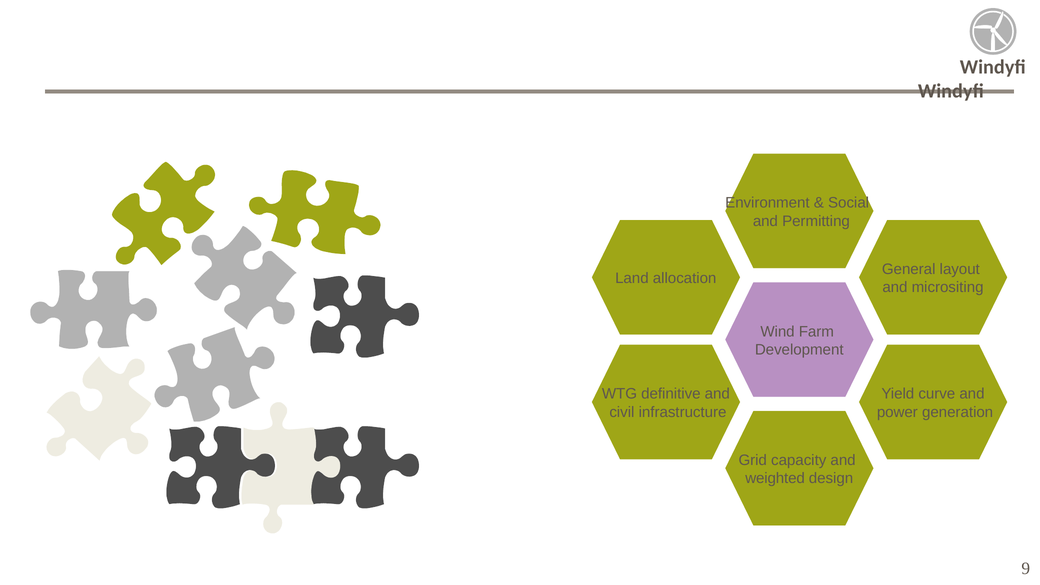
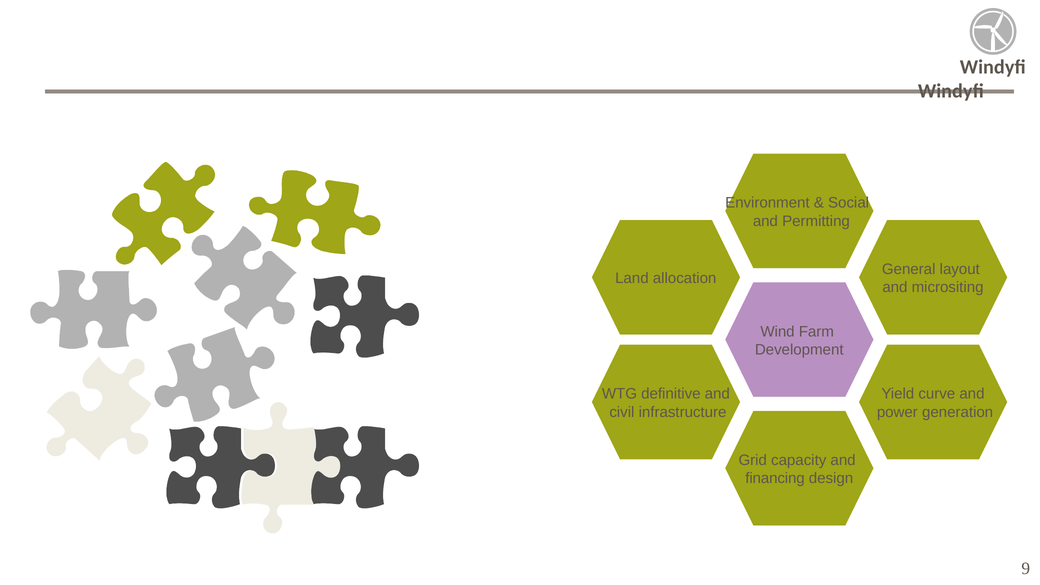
weighted: weighted -> financing
